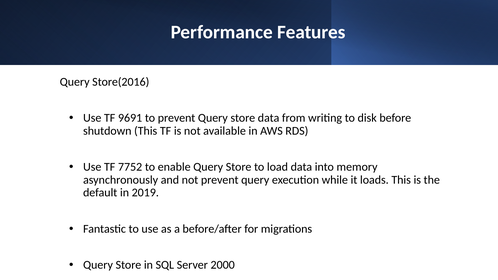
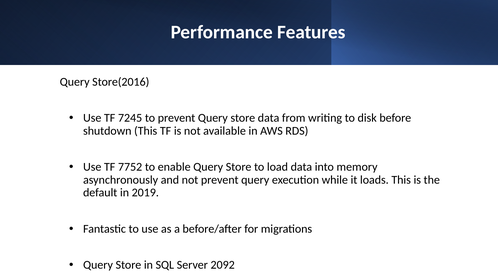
9691: 9691 -> 7245
2000: 2000 -> 2092
